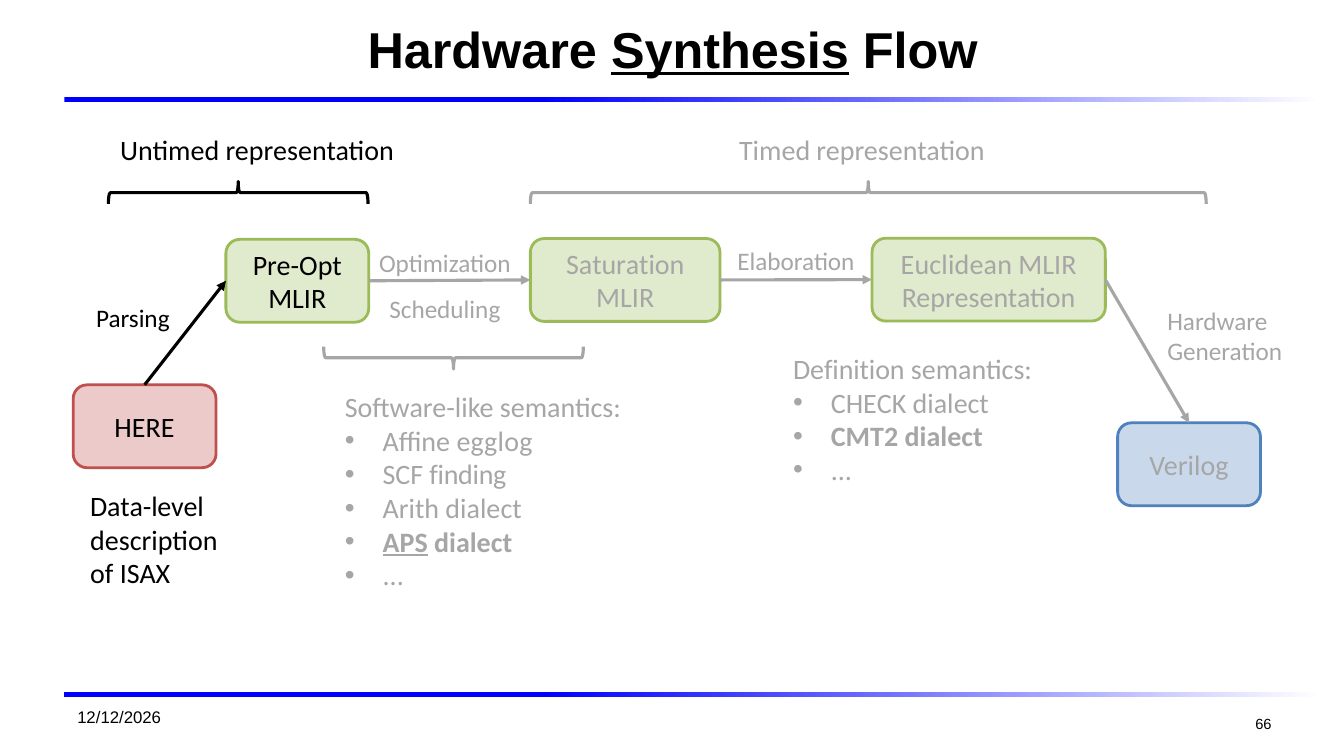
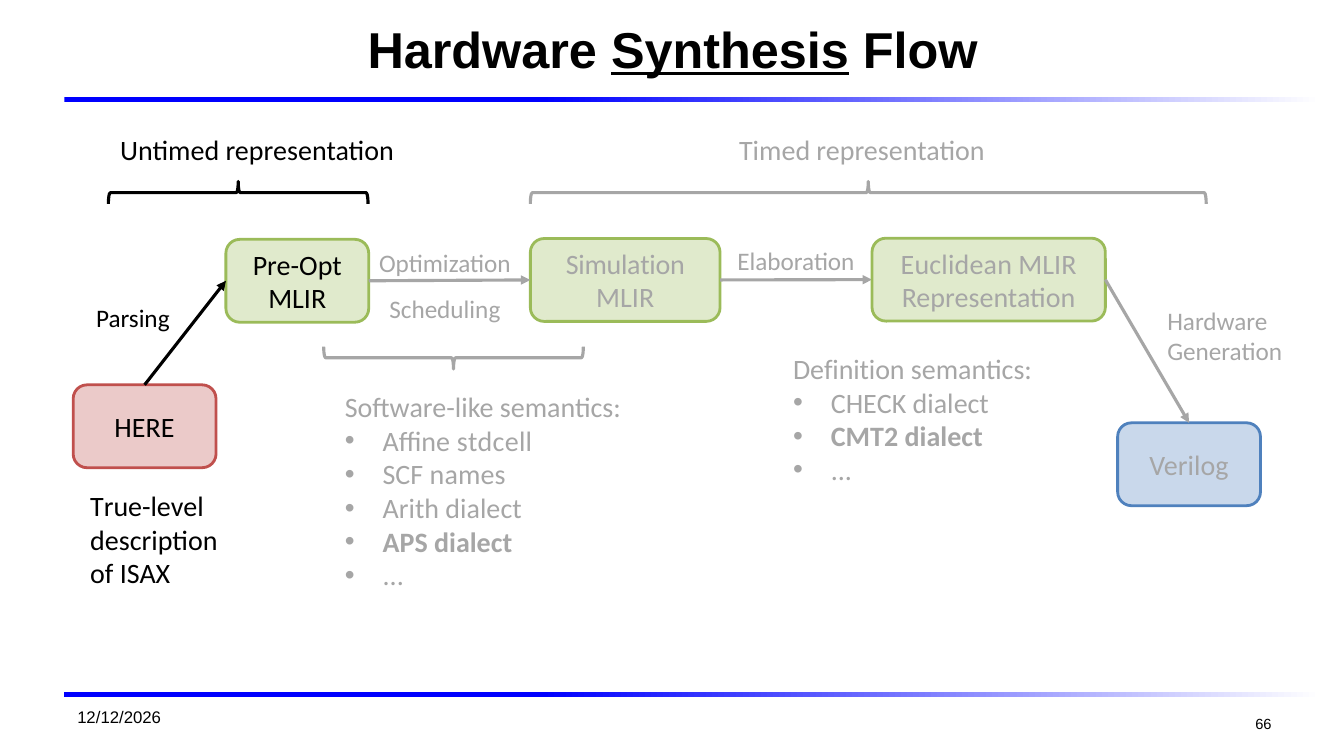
Saturation: Saturation -> Simulation
egglog: egglog -> stdcell
finding: finding -> names
Data-level: Data-level -> True-level
APS underline: present -> none
